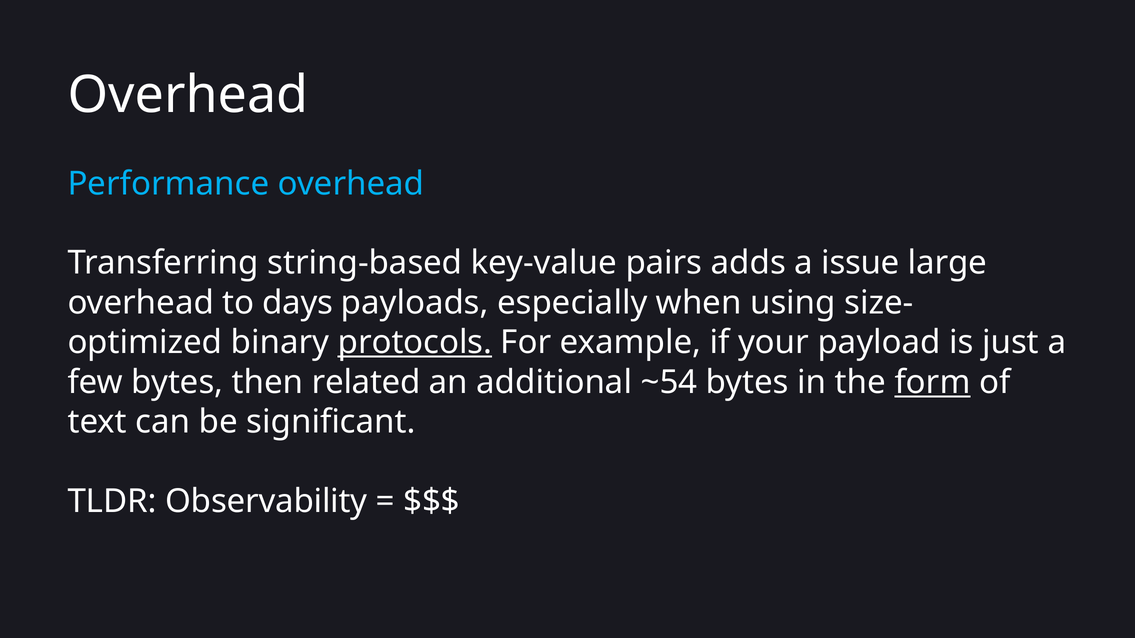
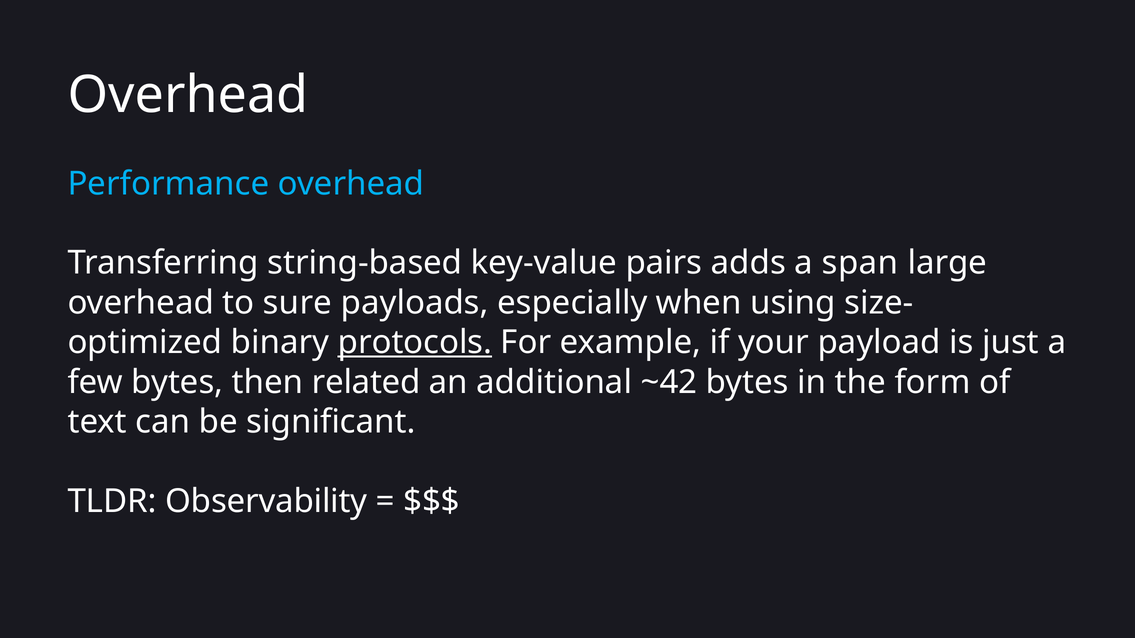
issue: issue -> span
days: days -> sure
~54: ~54 -> ~42
form underline: present -> none
